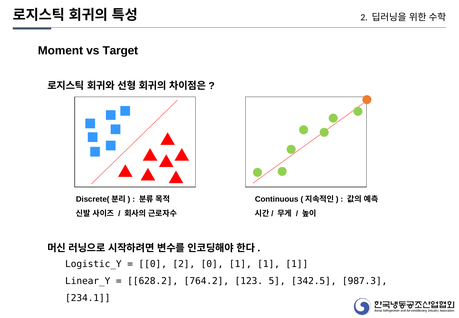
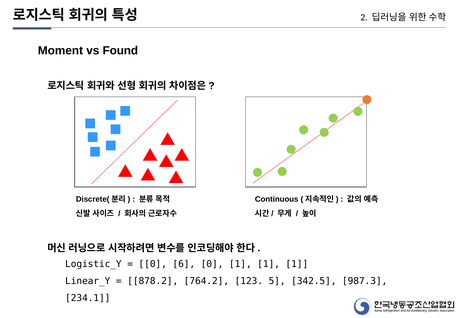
Target: Target -> Found
0 2: 2 -> 6
628.2: 628.2 -> 878.2
